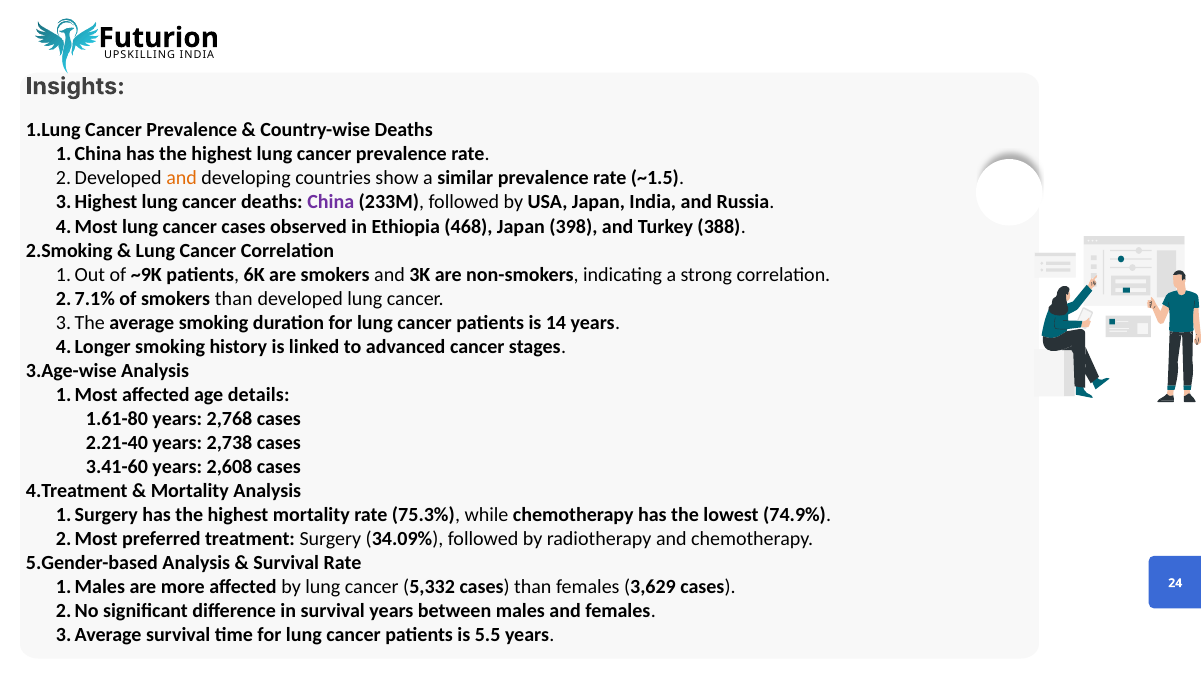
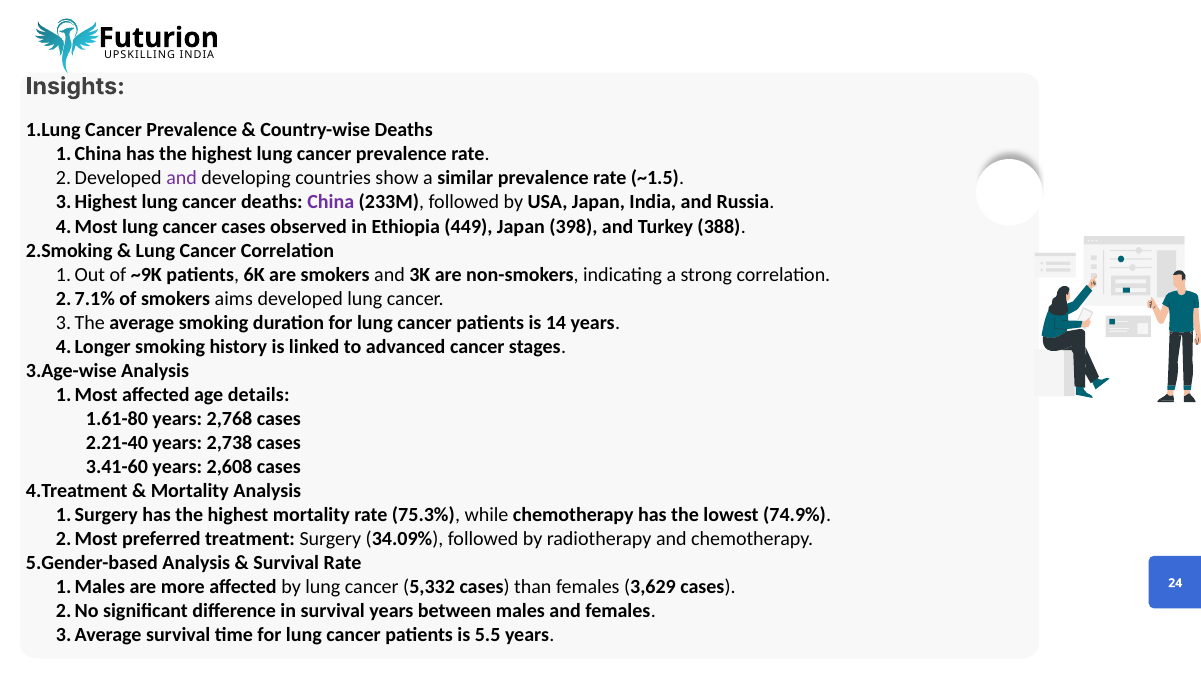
and at (182, 178) colour: orange -> purple
468: 468 -> 449
smokers than: than -> aims
